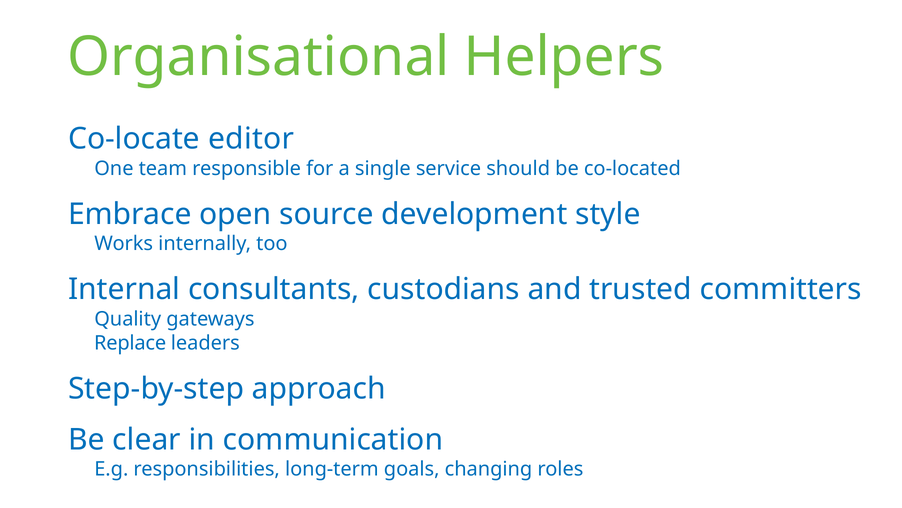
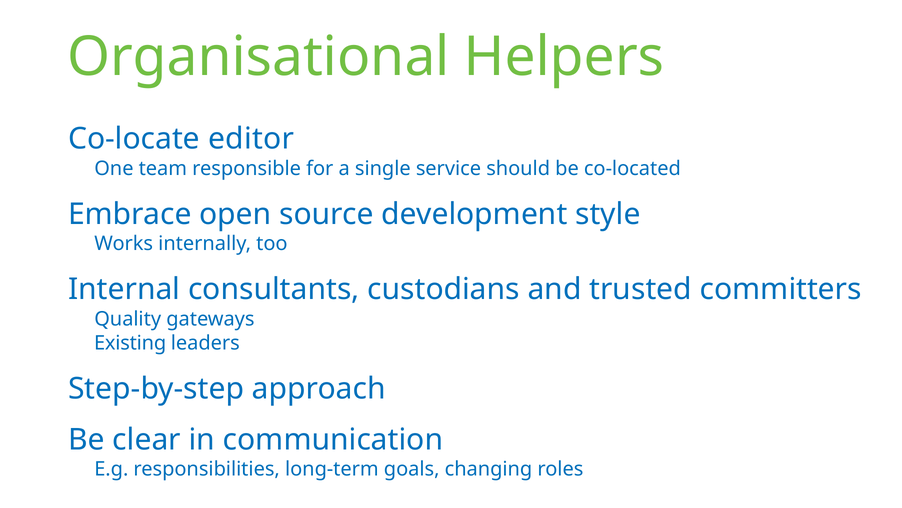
Replace: Replace -> Existing
